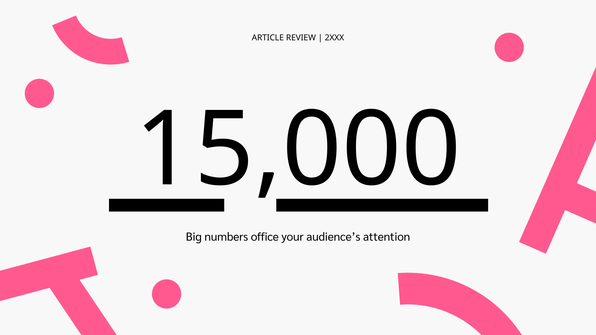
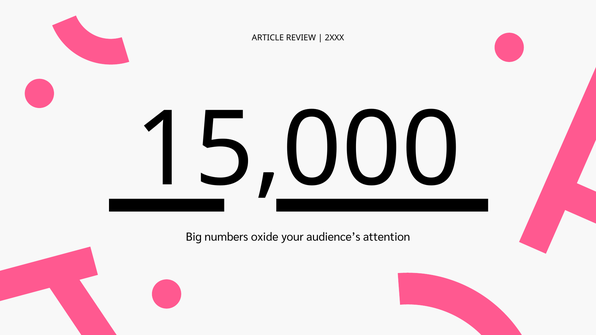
office: office -> oxide
